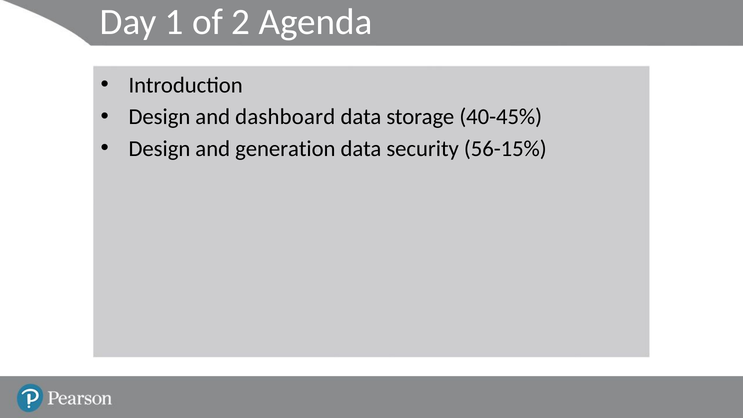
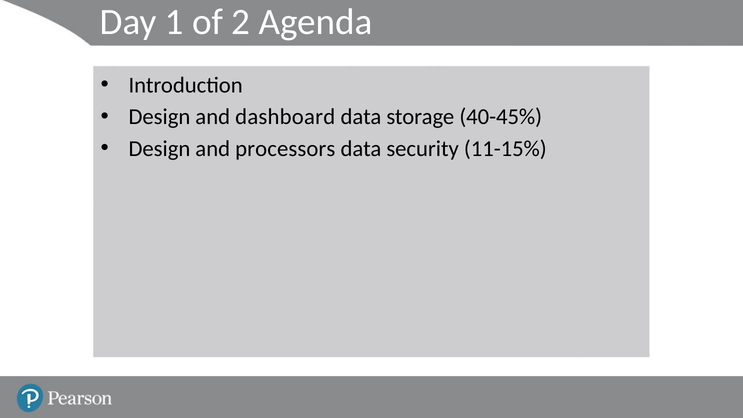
generation: generation -> processors
56-15%: 56-15% -> 11-15%
